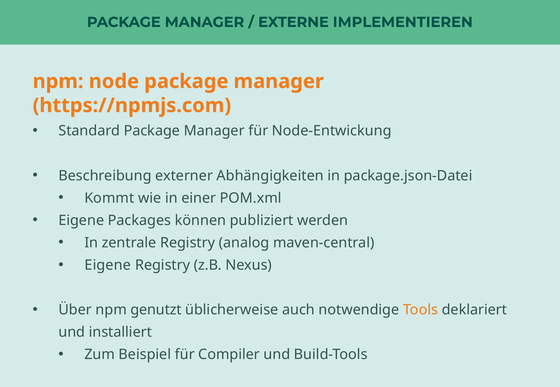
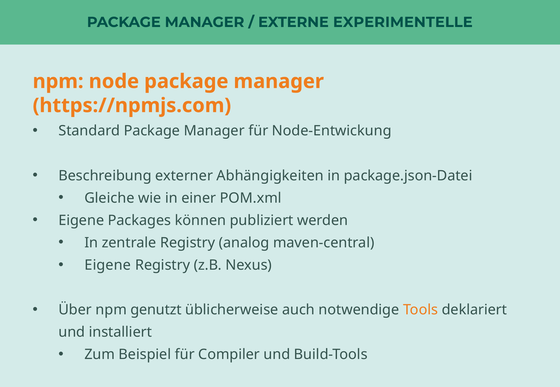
IMPLEMENTIEREN: IMPLEMENTIEREN -> EXPERIMENTELLE
Kommt: Kommt -> Gleiche
